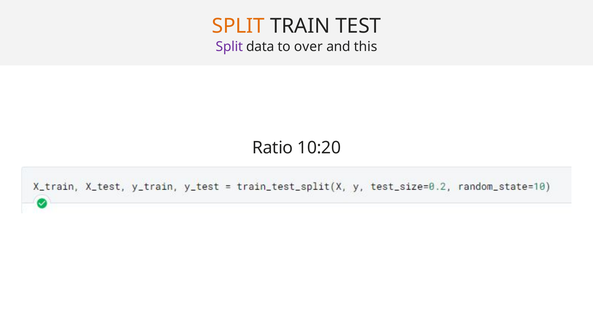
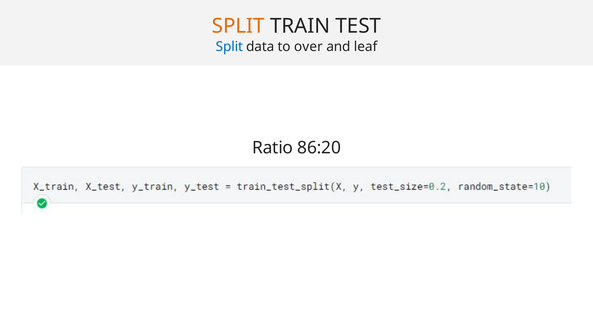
Split at (229, 47) colour: purple -> blue
this: this -> leaf
10:20: 10:20 -> 86:20
